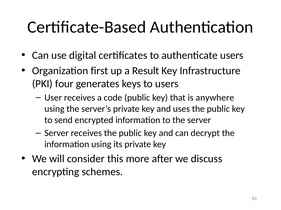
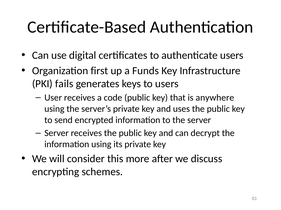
Result: Result -> Funds
four: four -> fails
